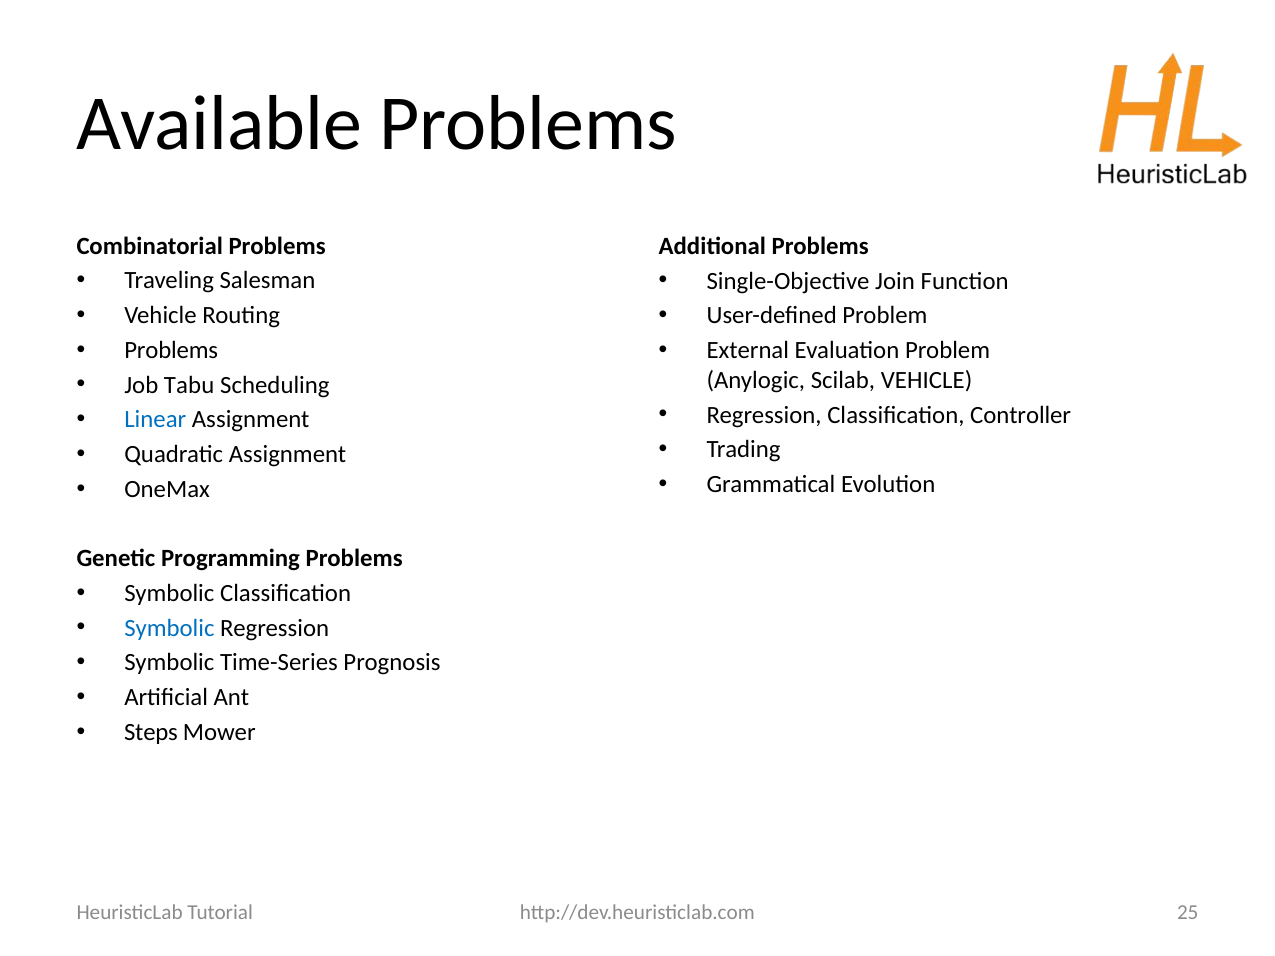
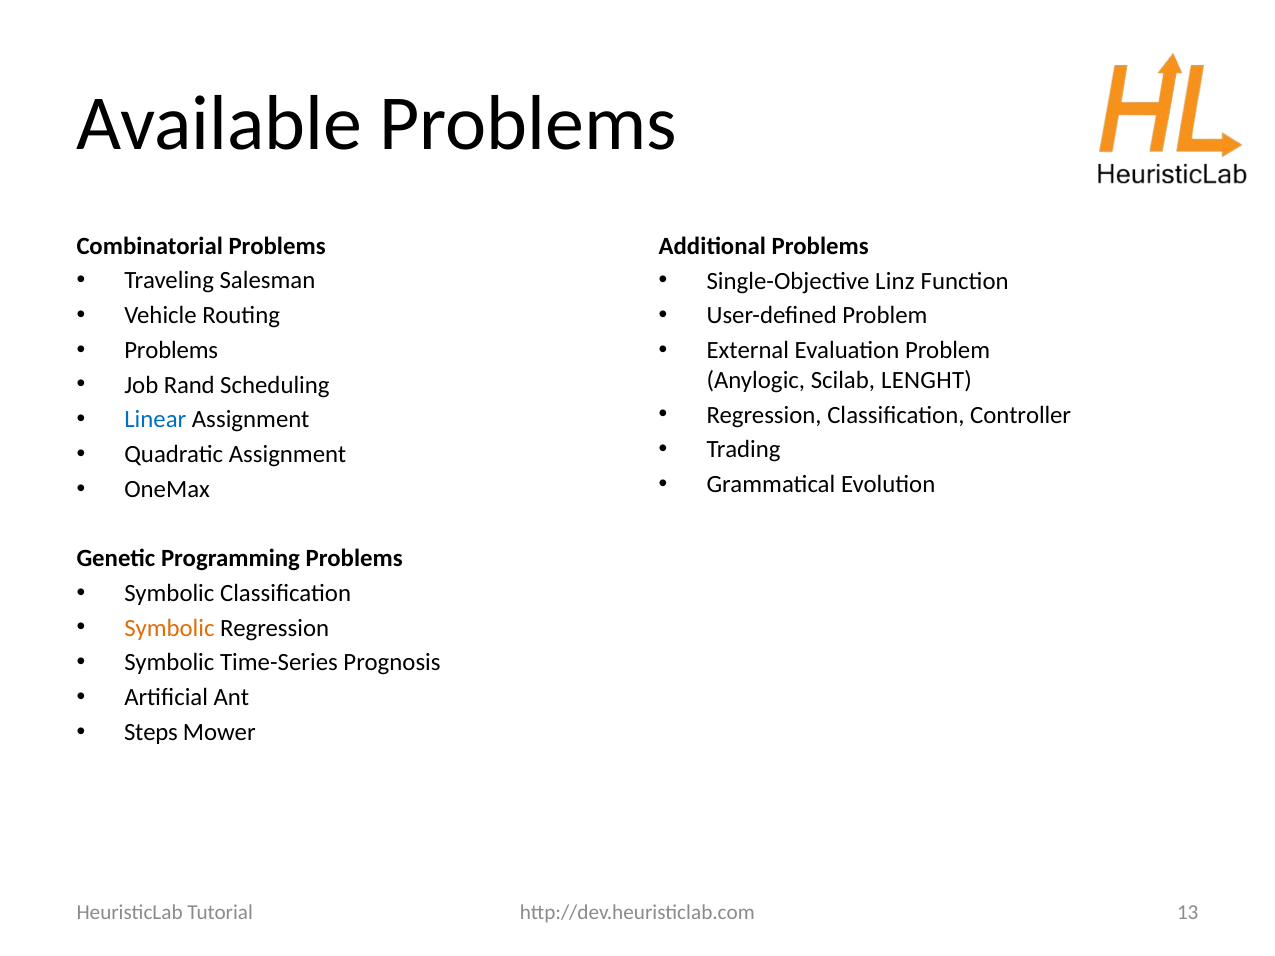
Join: Join -> Linz
Scilab VEHICLE: VEHICLE -> LENGHT
Tabu: Tabu -> Rand
Symbolic at (169, 628) colour: blue -> orange
25: 25 -> 13
